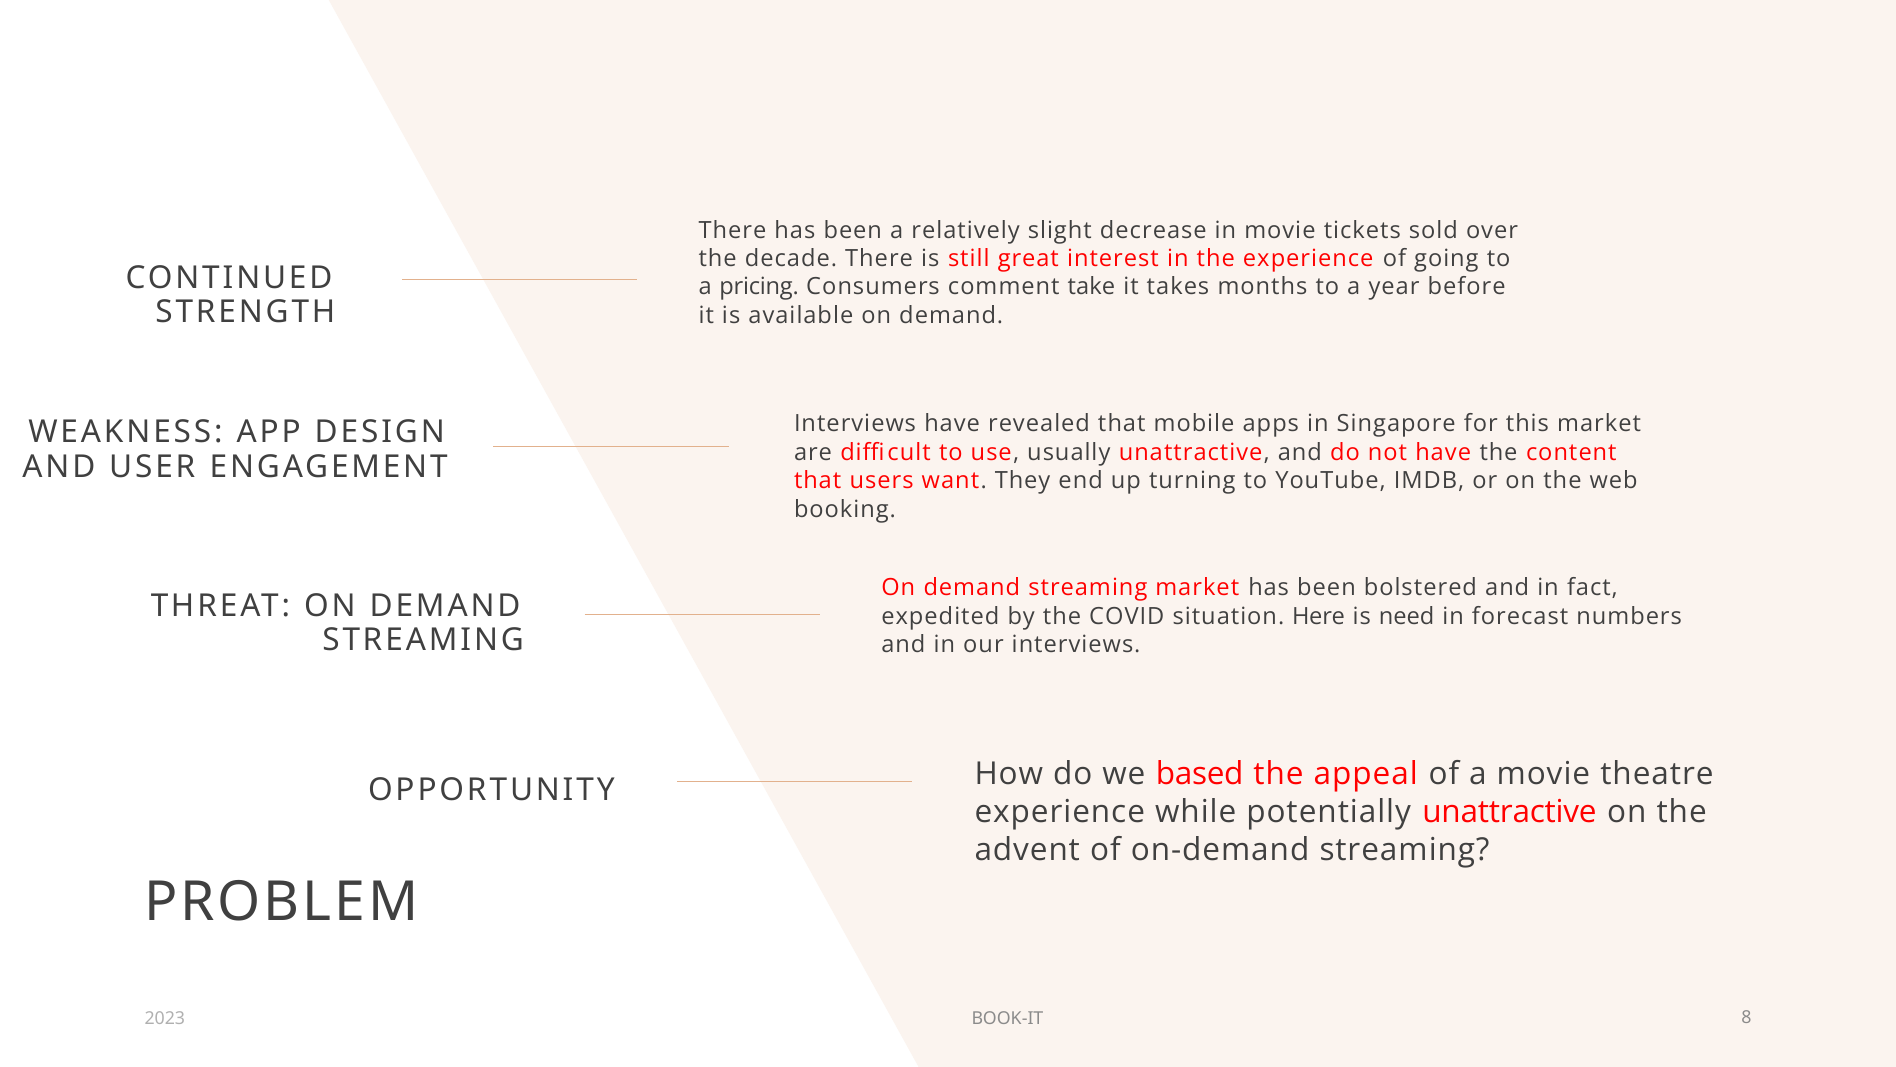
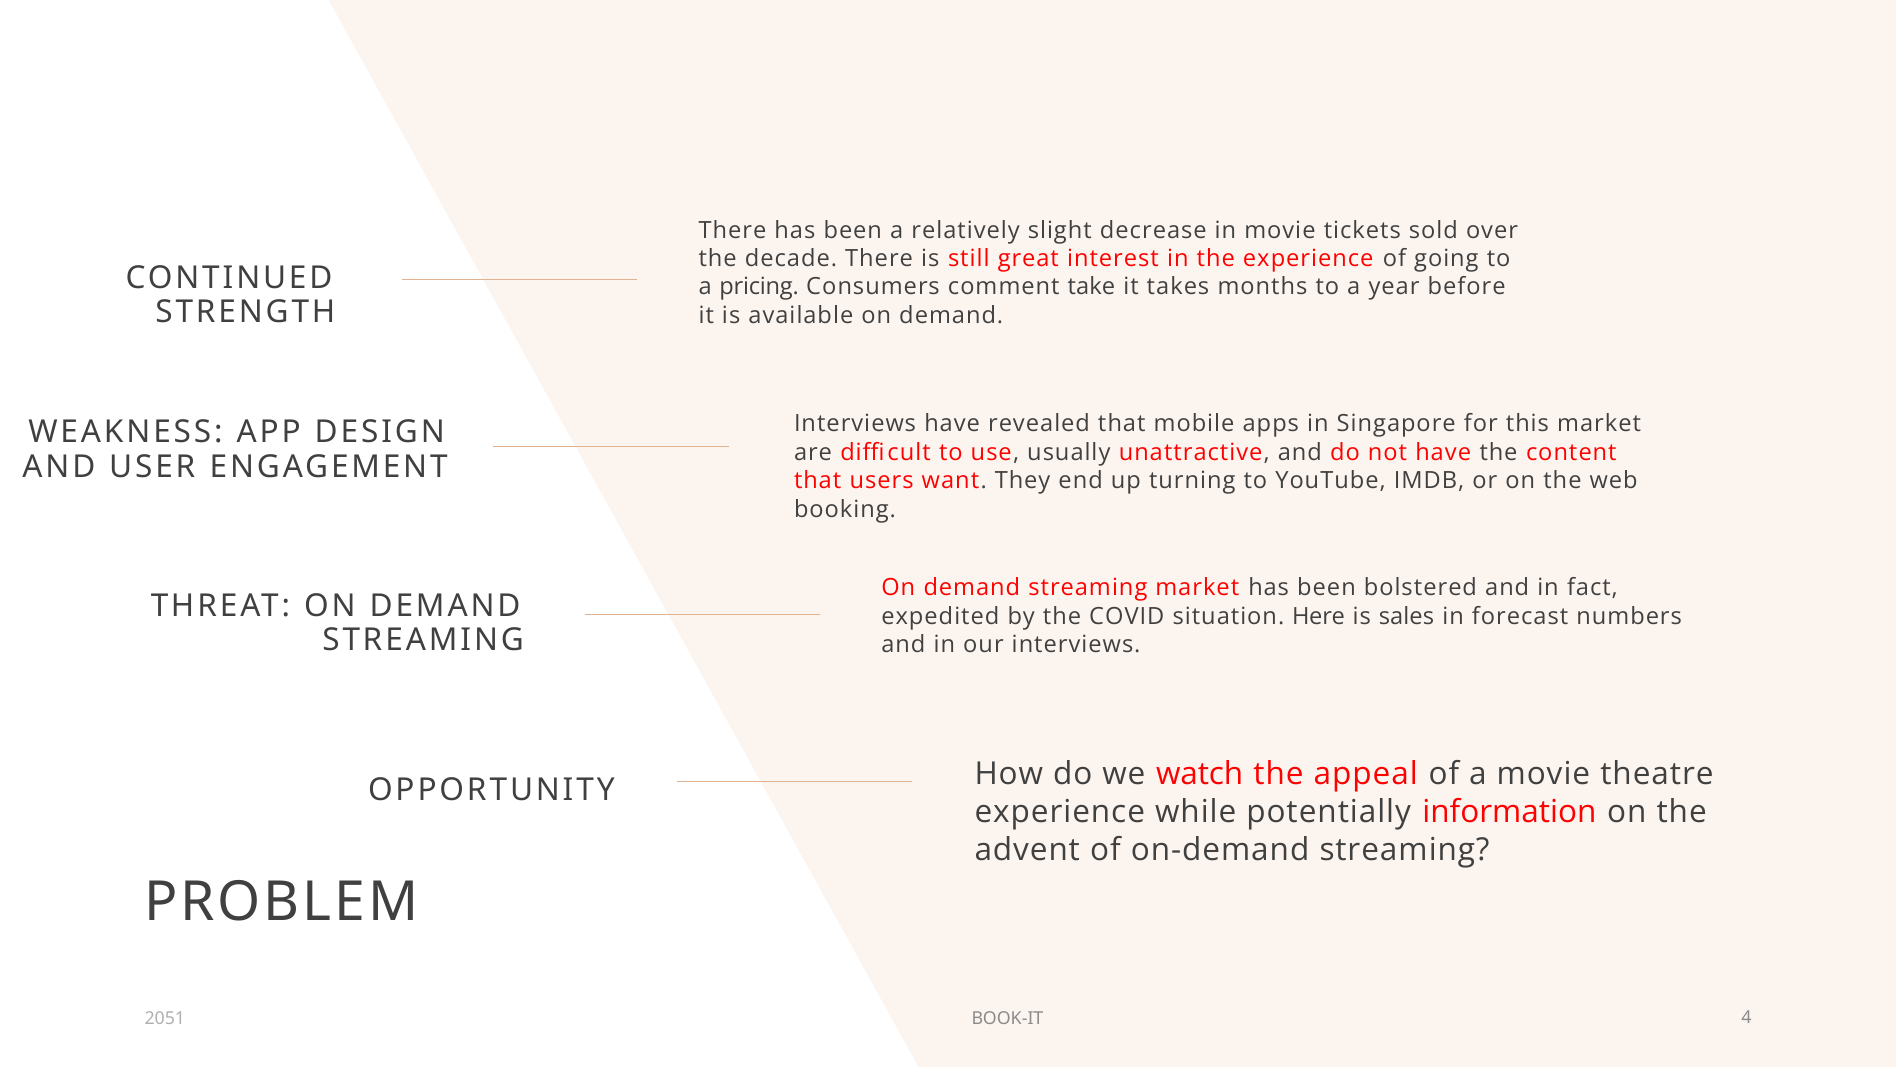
need: need -> sales
based: based -> watch
potentially unattractive: unattractive -> information
2023: 2023 -> 2051
8: 8 -> 4
